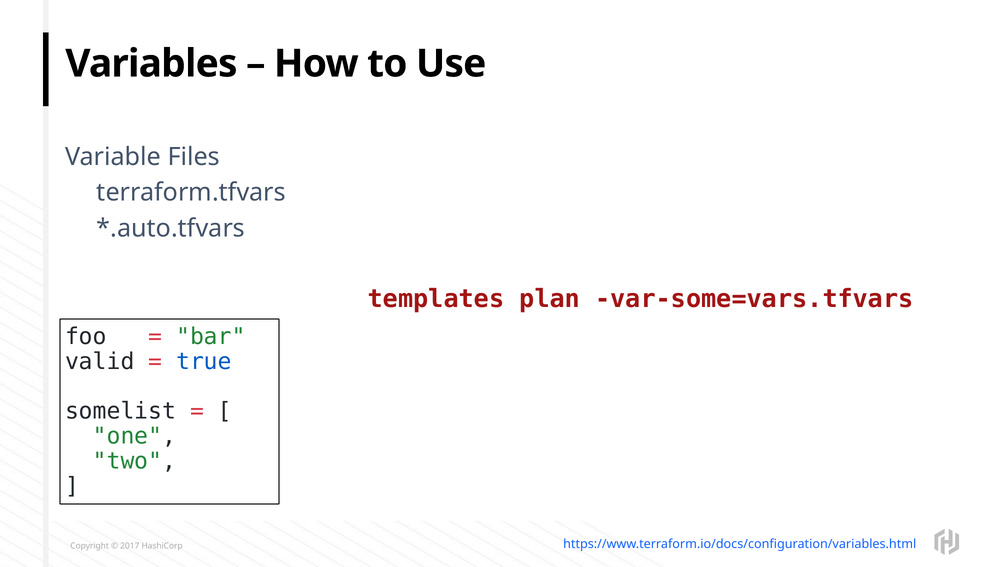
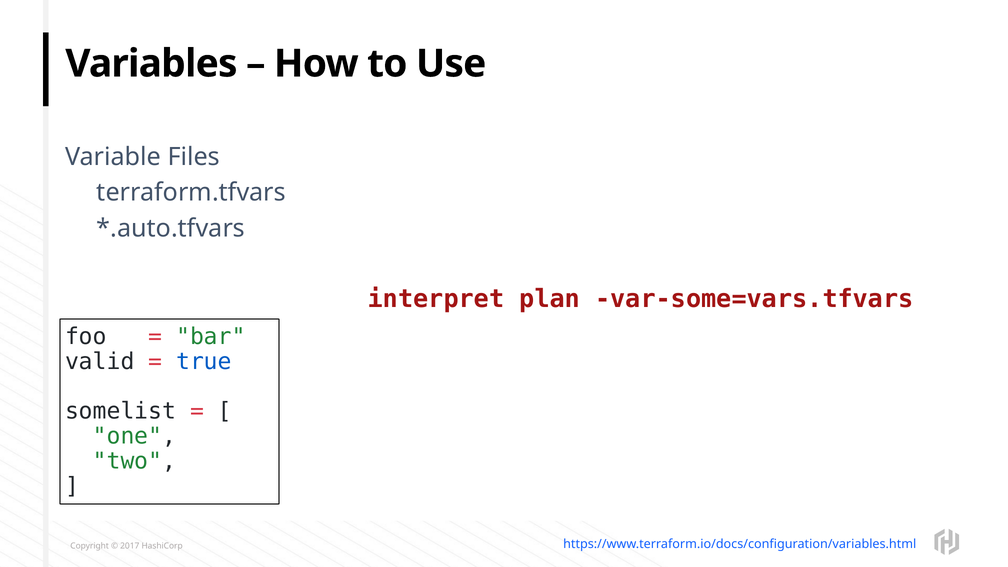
templates: templates -> interpret
